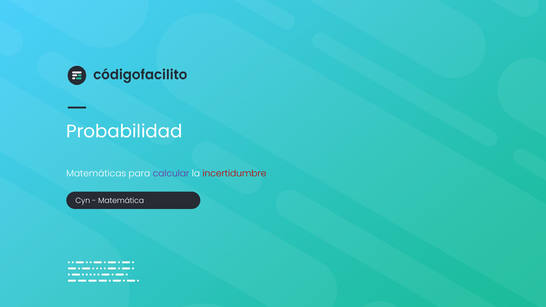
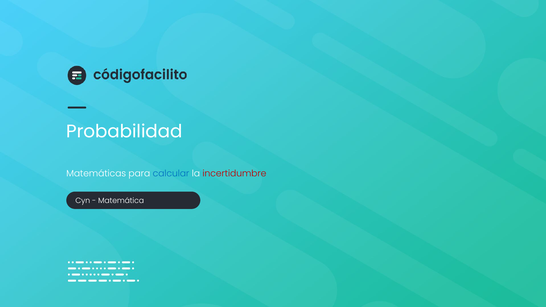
calcular colour: purple -> blue
